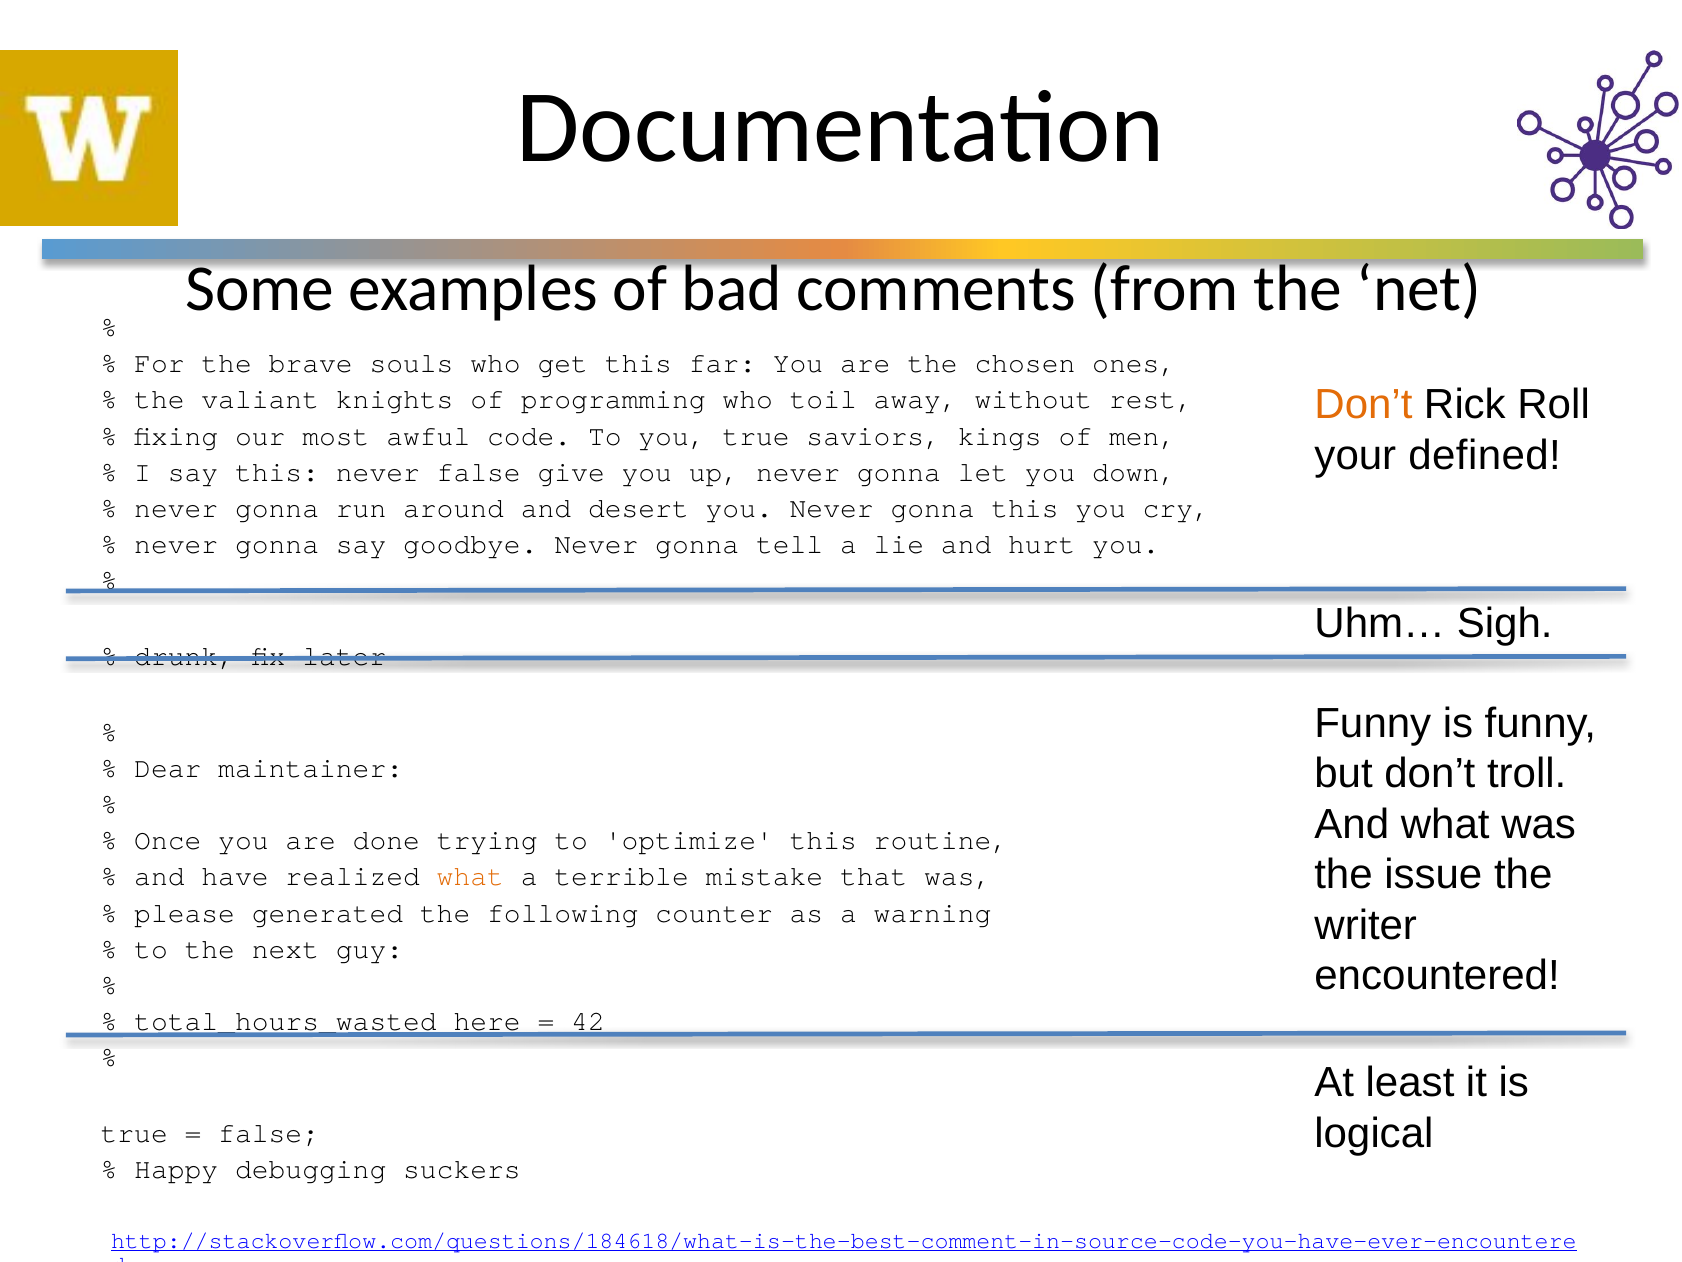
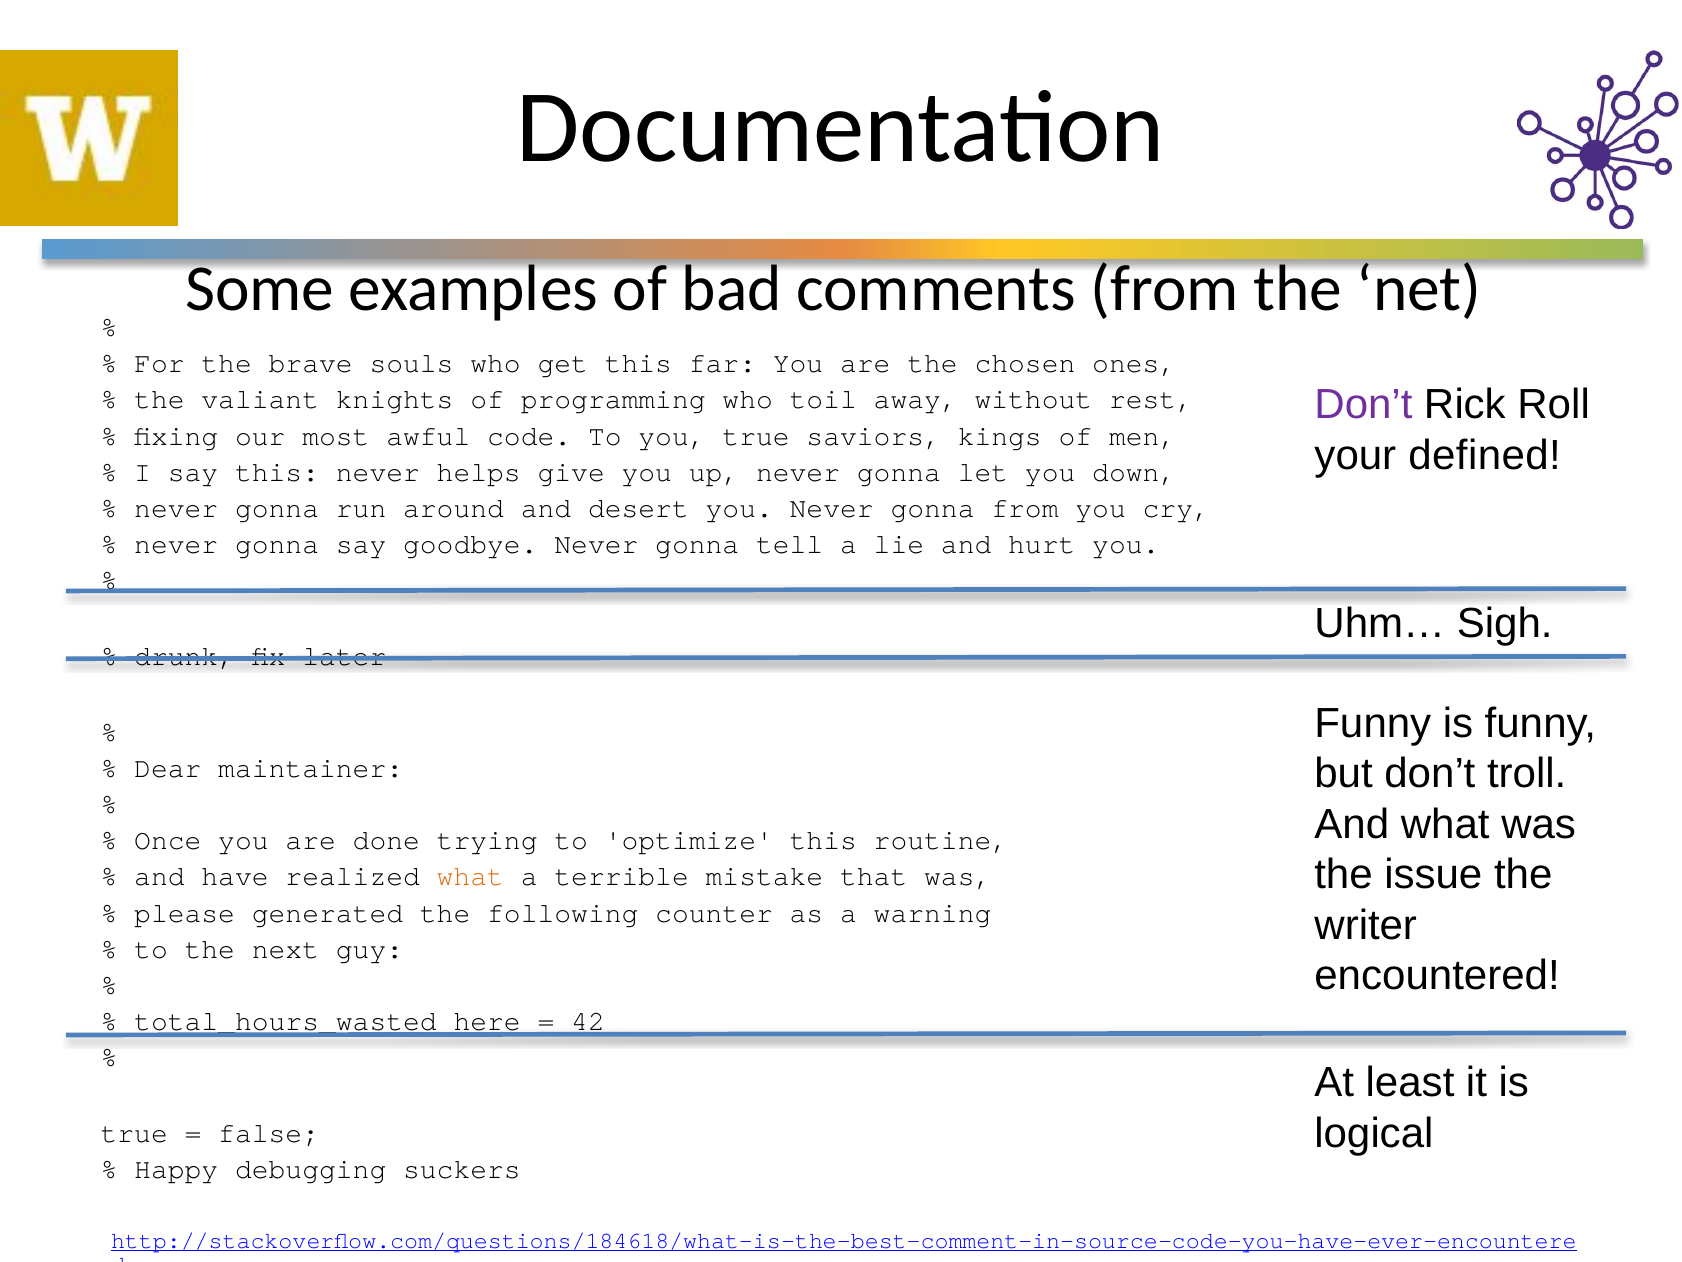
Don’t at (1363, 405) colour: orange -> purple
never false: false -> helps
gonna this: this -> from
